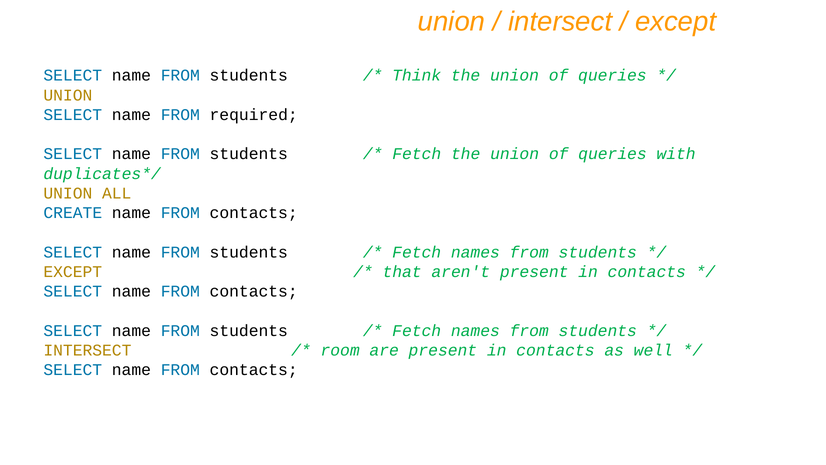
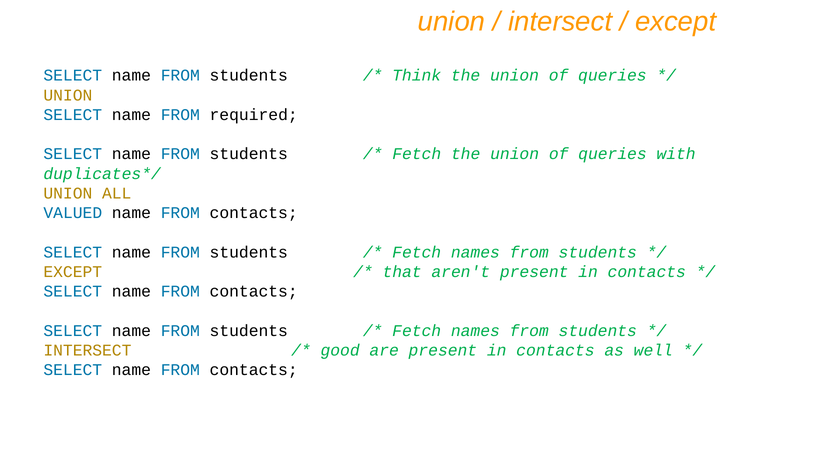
CREATE: CREATE -> VALUED
room: room -> good
